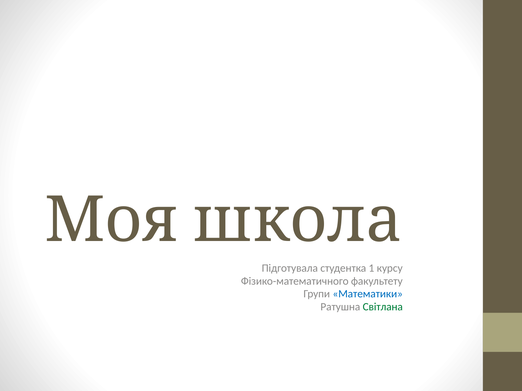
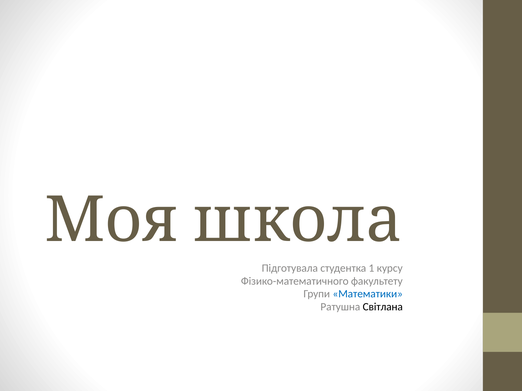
Світлана colour: green -> black
